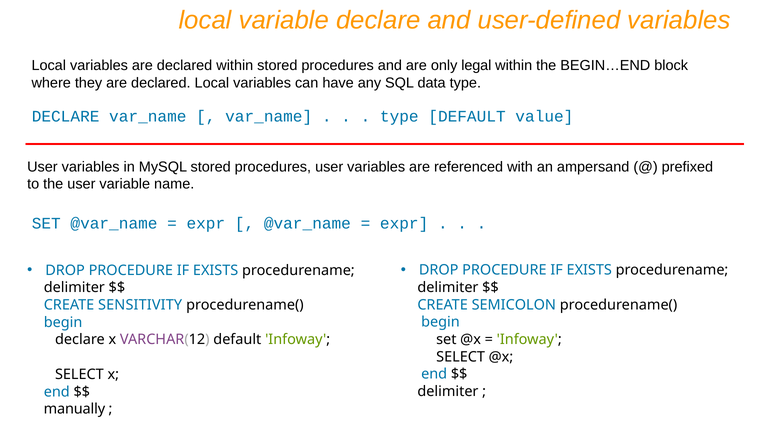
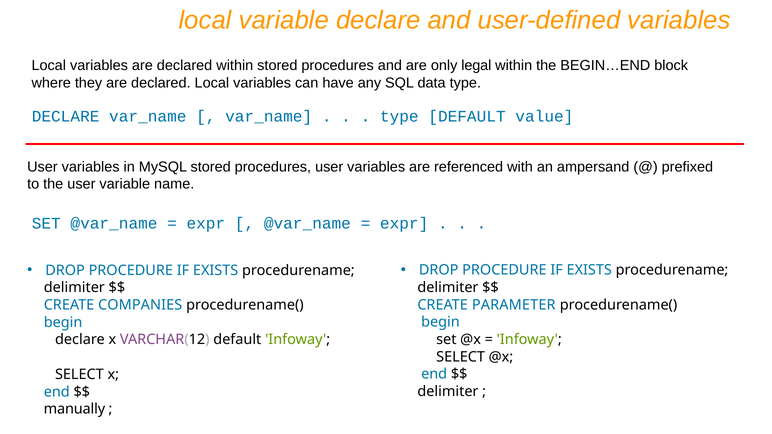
SEMICOLON: SEMICOLON -> PARAMETER
SENSITIVITY: SENSITIVITY -> COMPANIES
